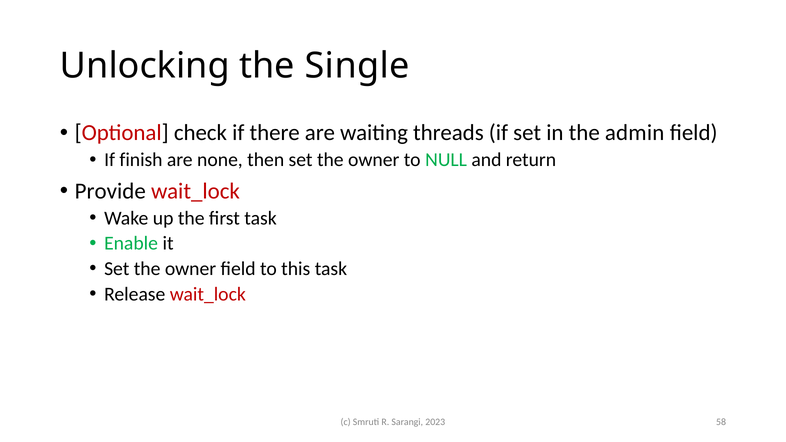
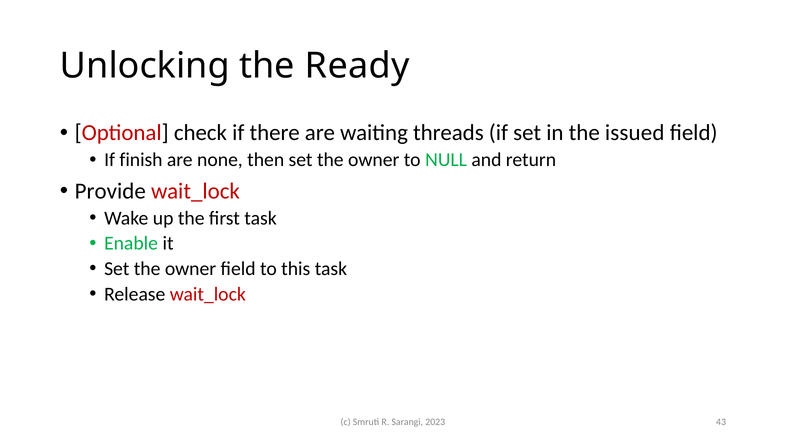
Single: Single -> Ready
admin: admin -> issued
58: 58 -> 43
